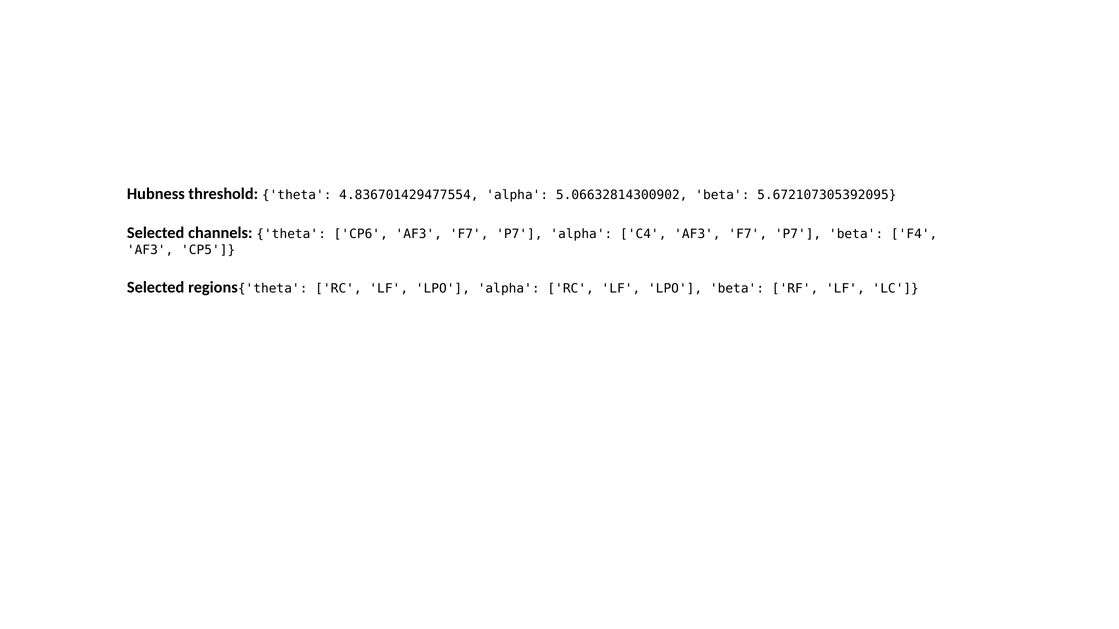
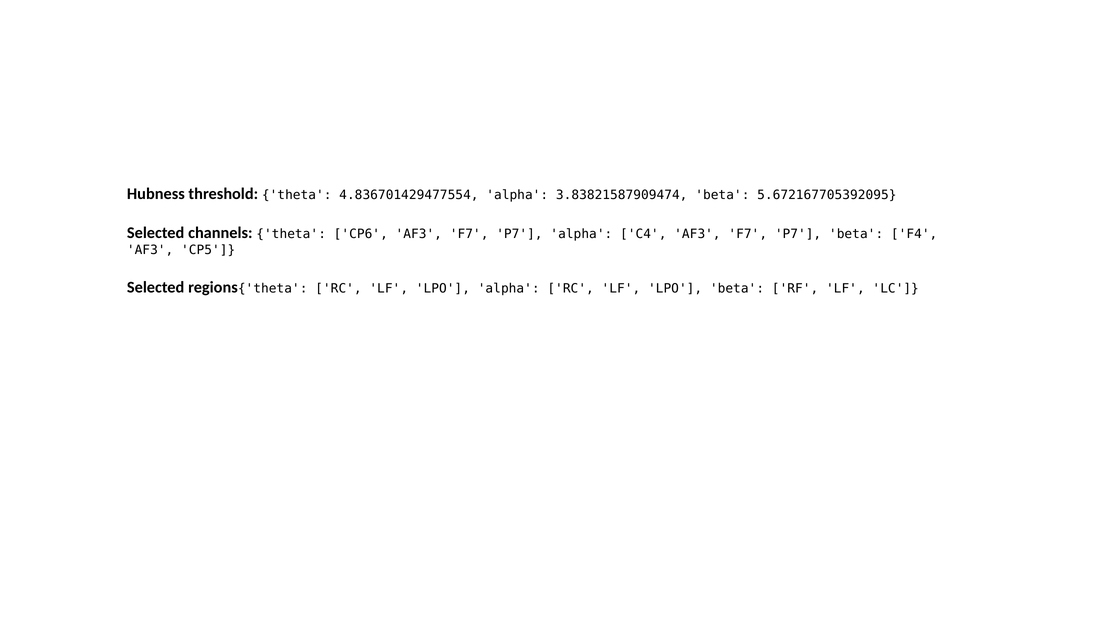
5.06632814300902: 5.06632814300902 -> 3.83821587909474
5.672107305392095: 5.672107305392095 -> 5.672167705392095
